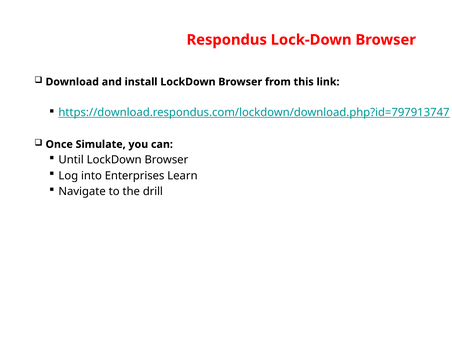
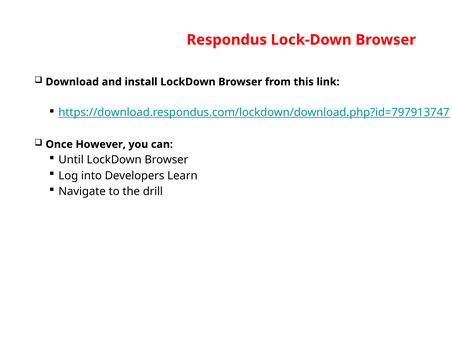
Simulate: Simulate -> However
Enterprises: Enterprises -> Developers
